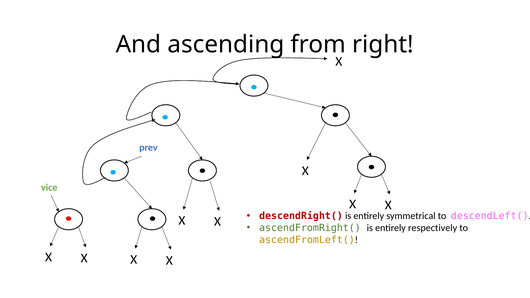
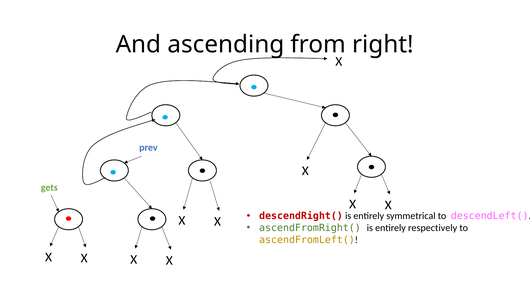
vice: vice -> gets
